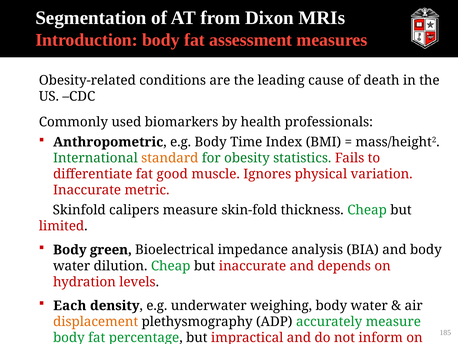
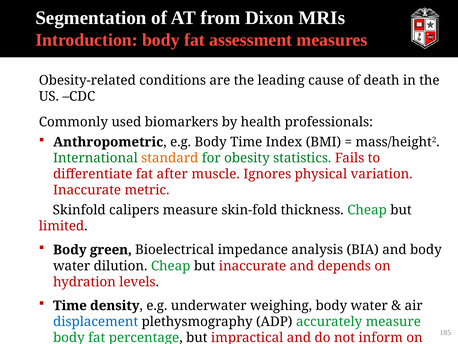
good: good -> after
Each at (70, 305): Each -> Time
displacement colour: orange -> blue
